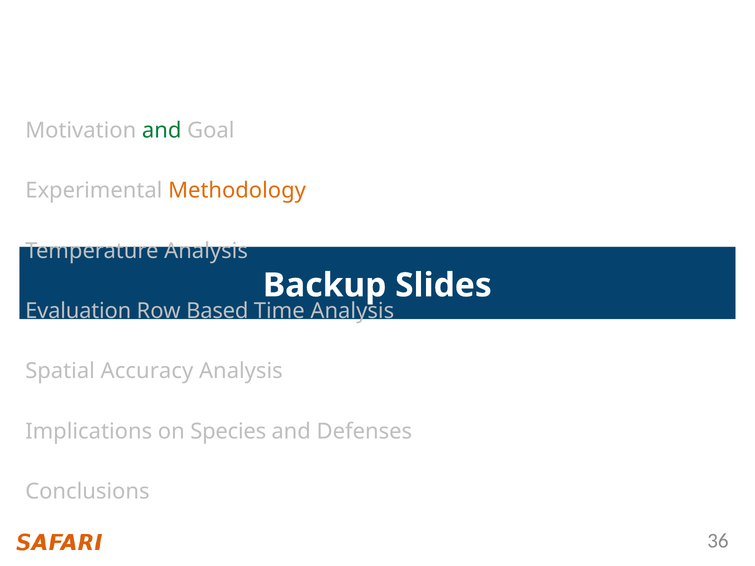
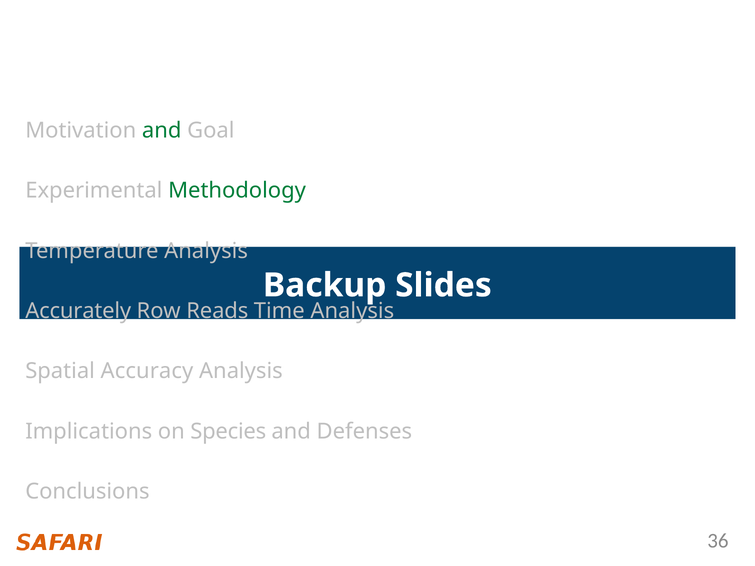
Methodology colour: orange -> green
Evaluation: Evaluation -> Accurately
Based: Based -> Reads
